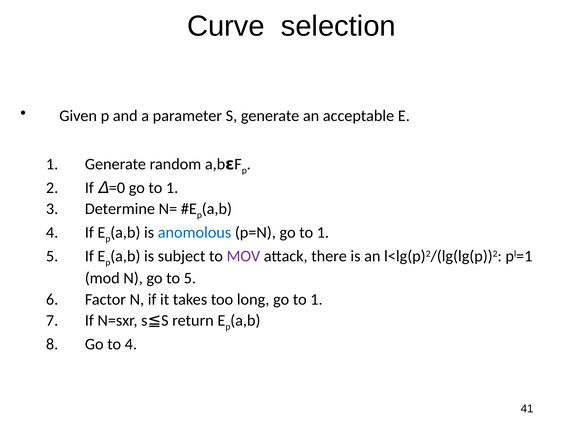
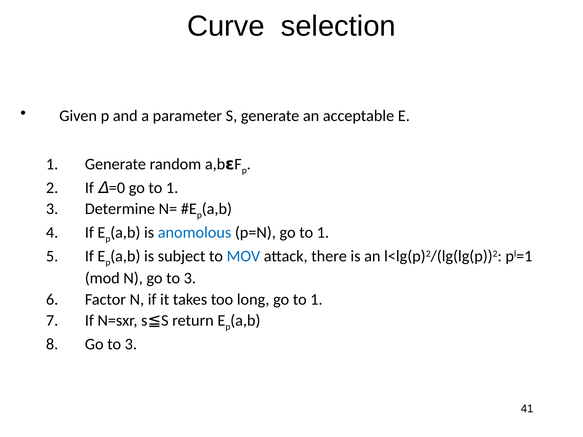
MOV colour: purple -> blue
N go to 5: 5 -> 3
4 at (131, 344): 4 -> 3
